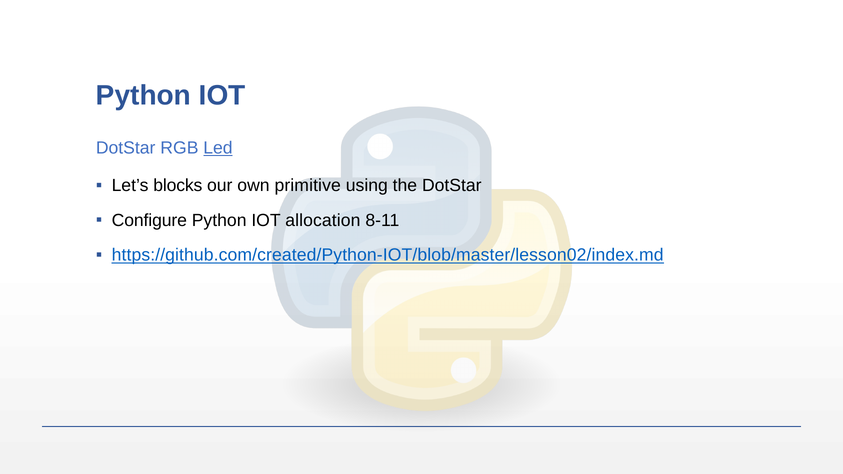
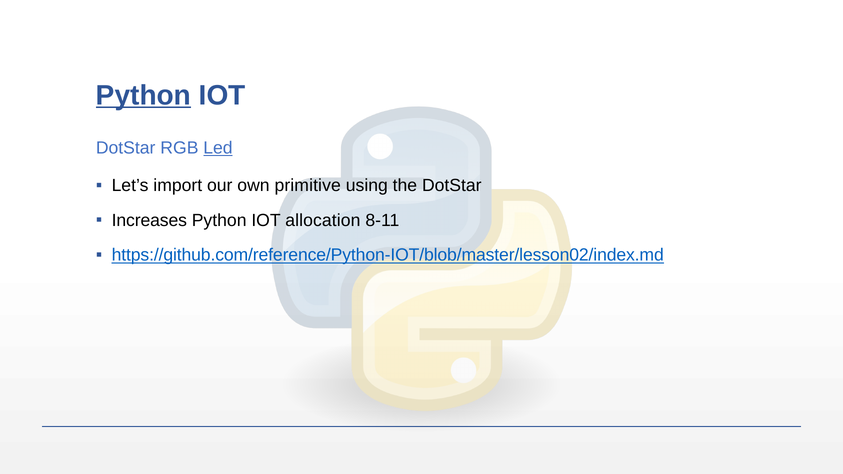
Python at (143, 95) underline: none -> present
blocks: blocks -> import
Configure: Configure -> Increases
https://github.com/created/Python-IOT/blob/master/lesson02/index.md: https://github.com/created/Python-IOT/blob/master/lesson02/index.md -> https://github.com/reference/Python-IOT/blob/master/lesson02/index.md
